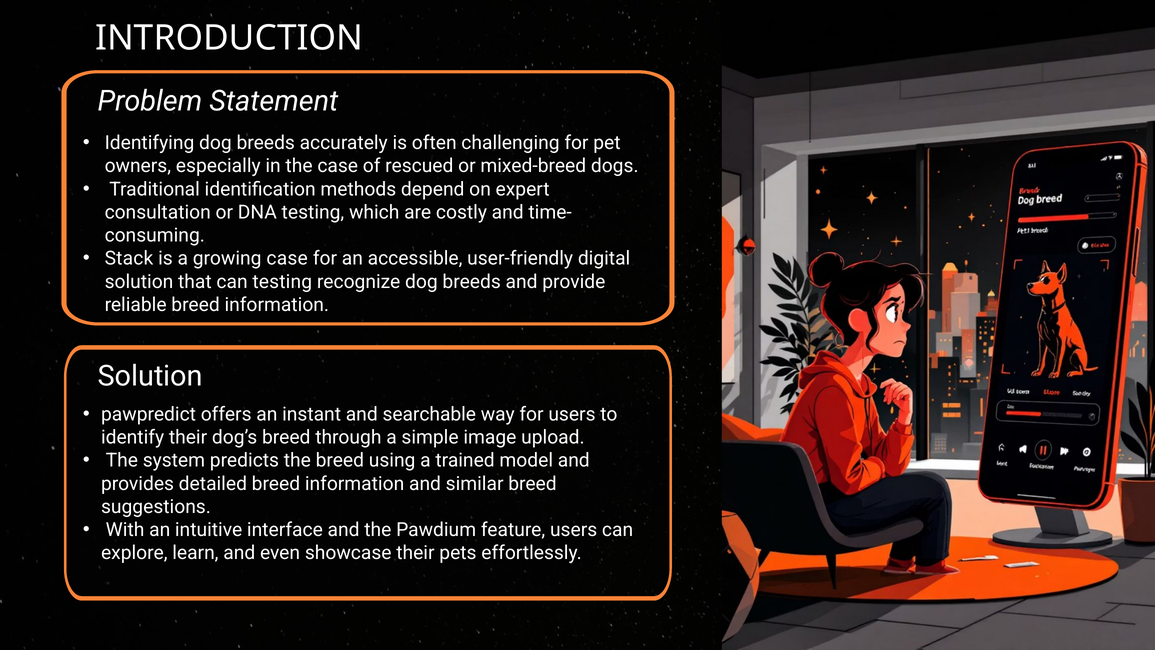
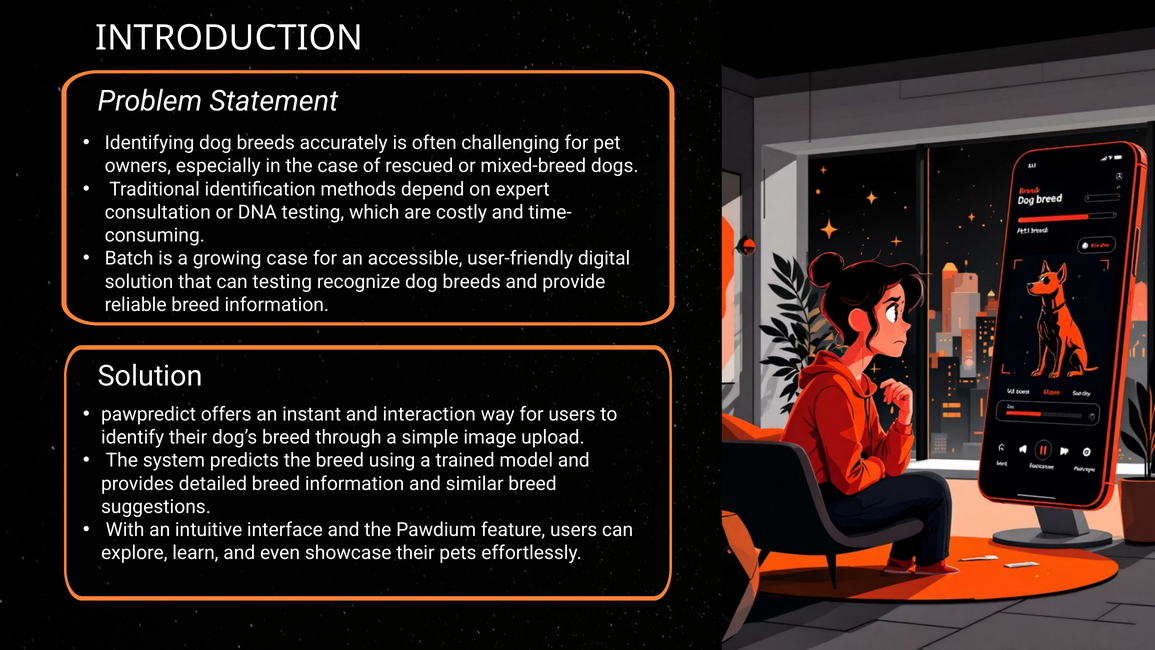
Stack: Stack -> Batch
searchable: searchable -> interaction
